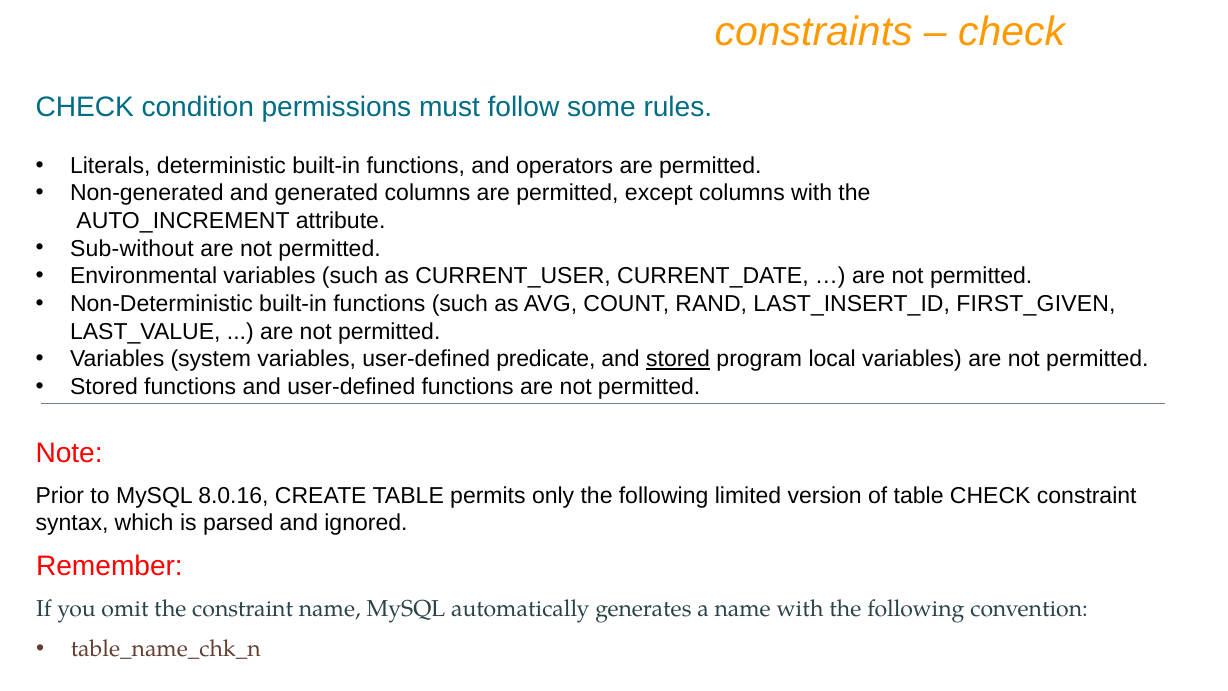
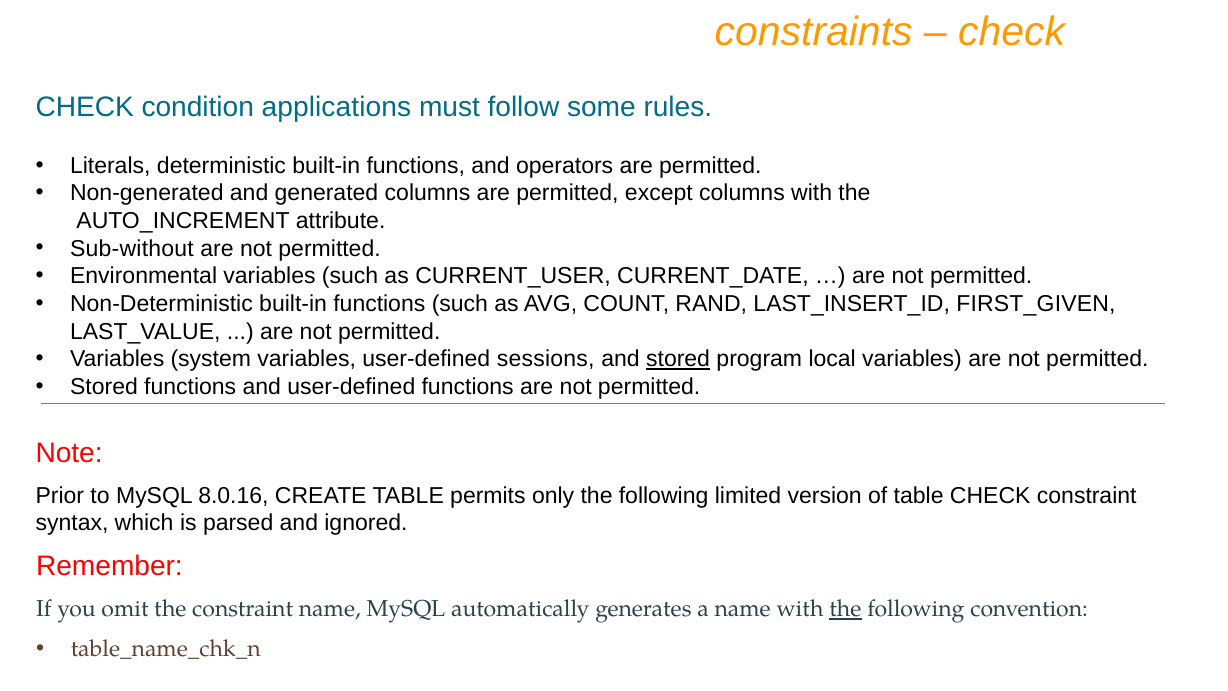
permissions: permissions -> applications
predicate: predicate -> sessions
the at (845, 609) underline: none -> present
